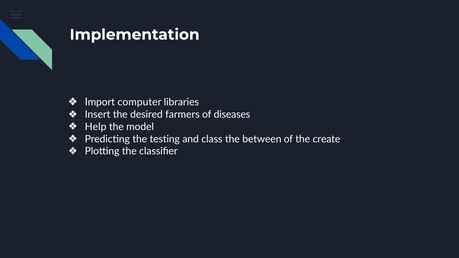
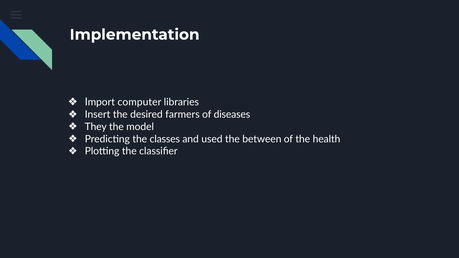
Help: Help -> They
testing: testing -> classes
class: class -> used
create: create -> health
